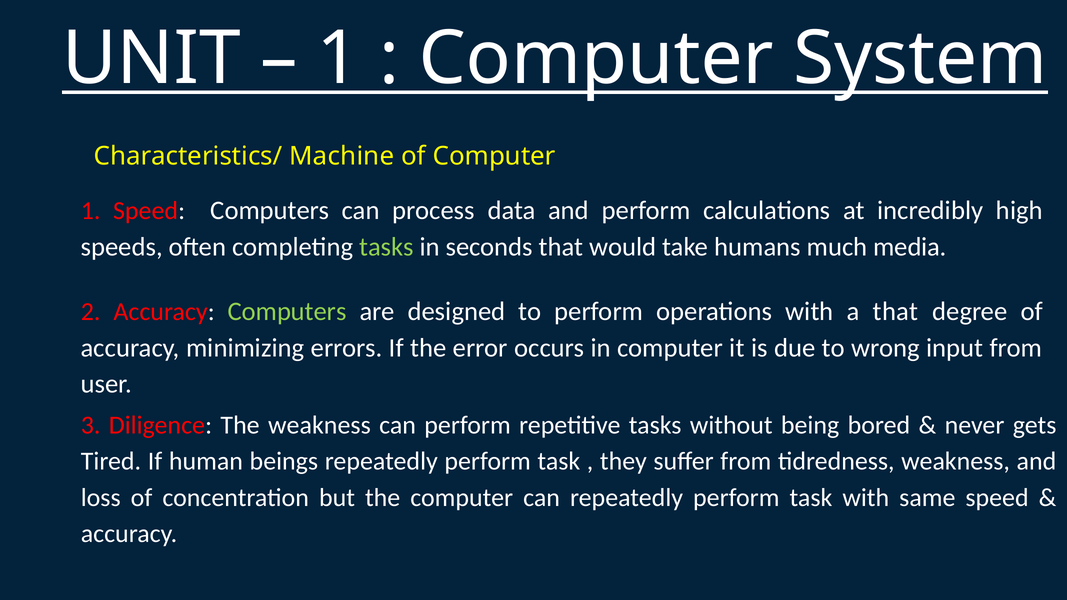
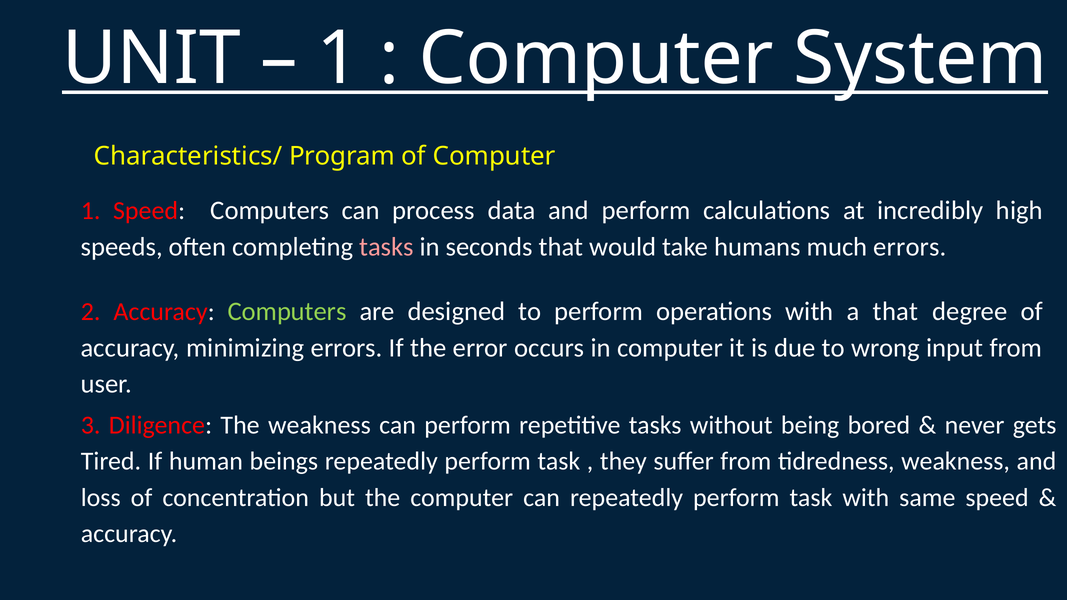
Machine: Machine -> Program
tasks at (386, 247) colour: light green -> pink
much media: media -> errors
